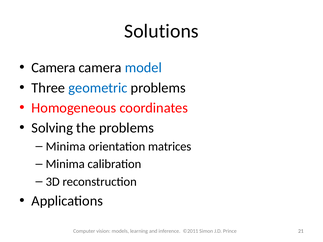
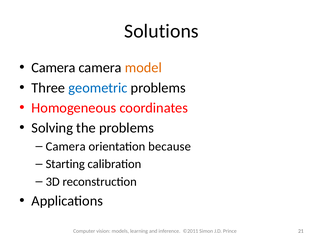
model colour: blue -> orange
Minima at (66, 147): Minima -> Camera
matrices: matrices -> because
Minima at (65, 164): Minima -> Starting
